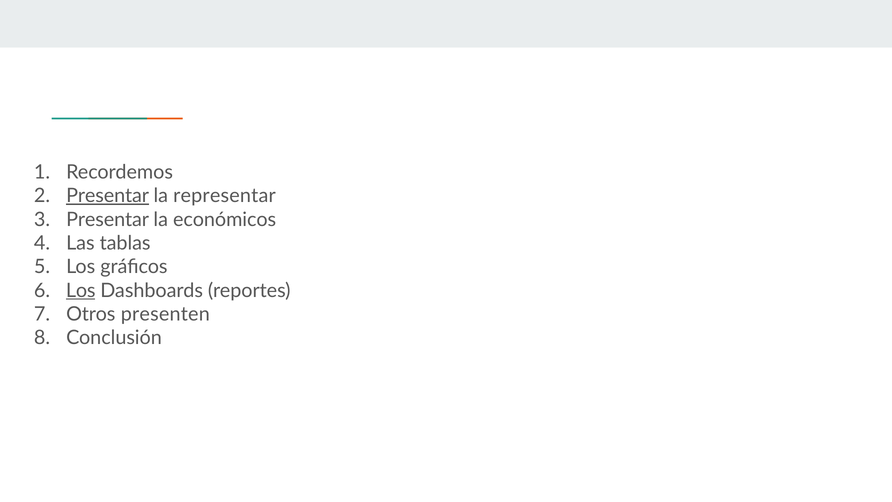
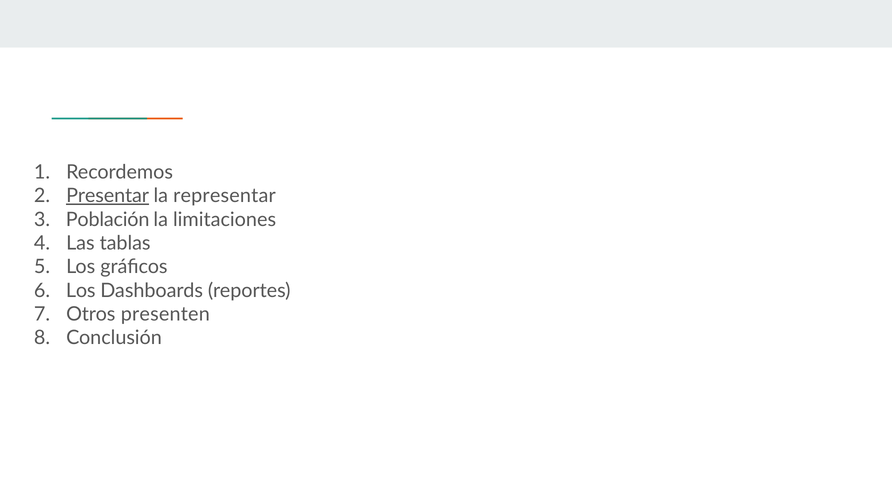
Presentar at (108, 219): Presentar -> Población
económicos: económicos -> limitaciones
Los at (81, 290) underline: present -> none
